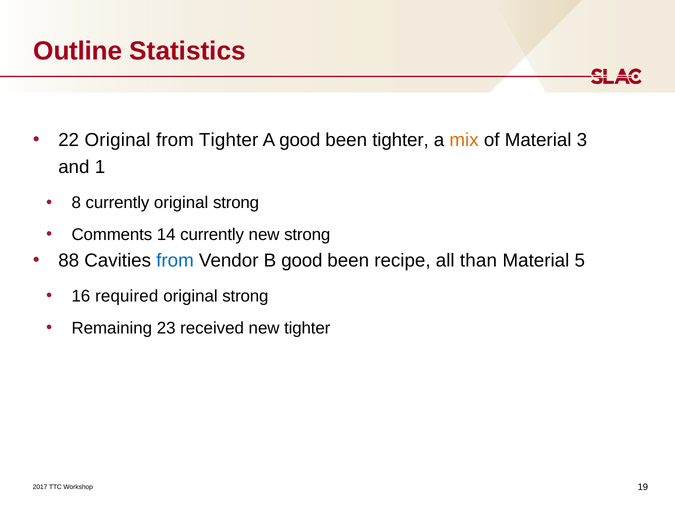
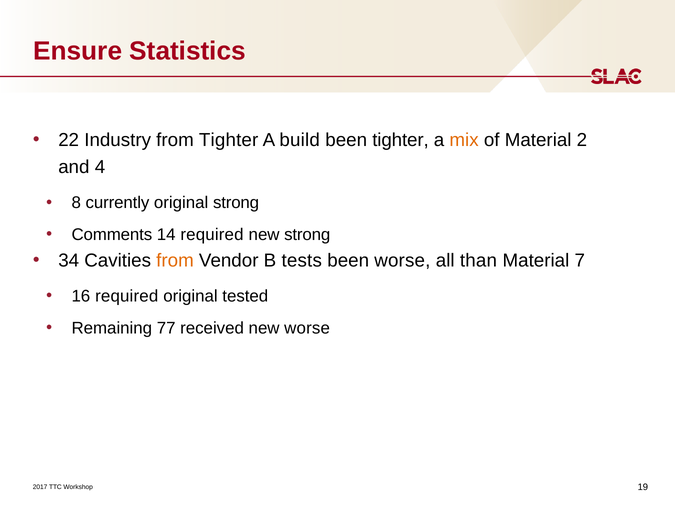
Outline: Outline -> Ensure
22 Original: Original -> Industry
A good: good -> build
3: 3 -> 2
1: 1 -> 4
14 currently: currently -> required
88: 88 -> 34
from at (175, 261) colour: blue -> orange
B good: good -> tests
been recipe: recipe -> worse
5: 5 -> 7
strong at (245, 296): strong -> tested
23: 23 -> 77
new tighter: tighter -> worse
